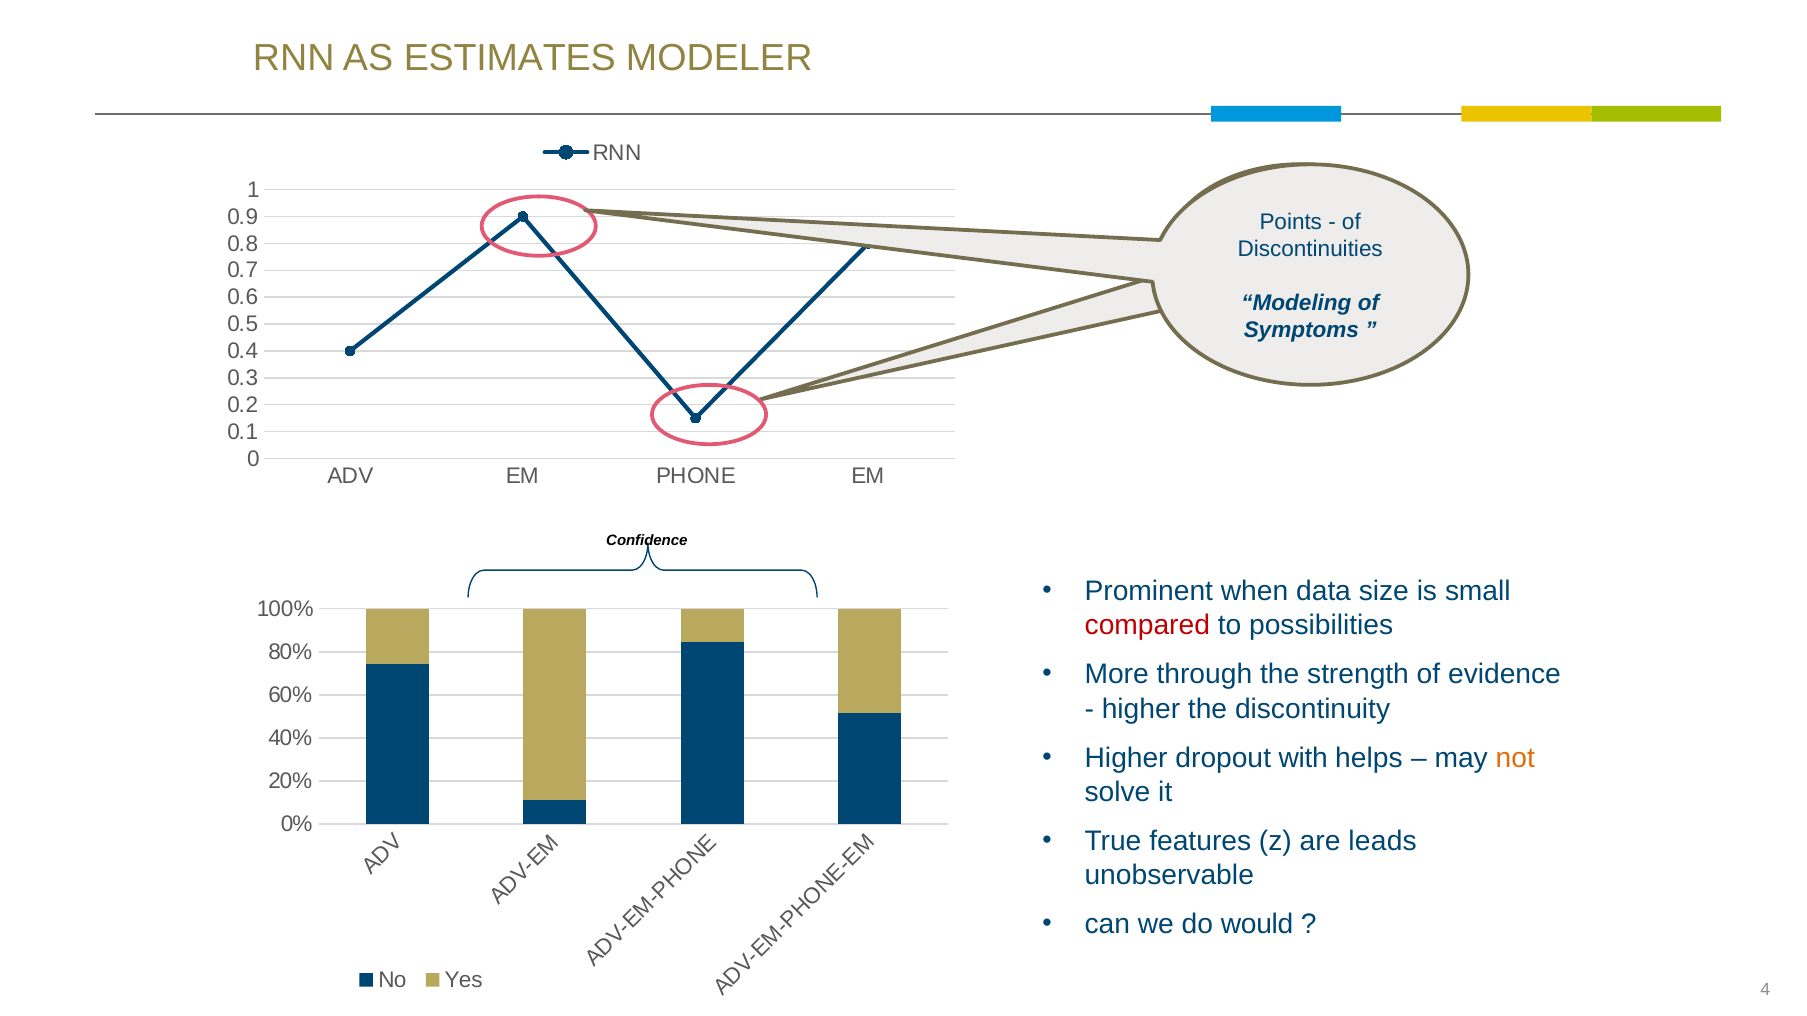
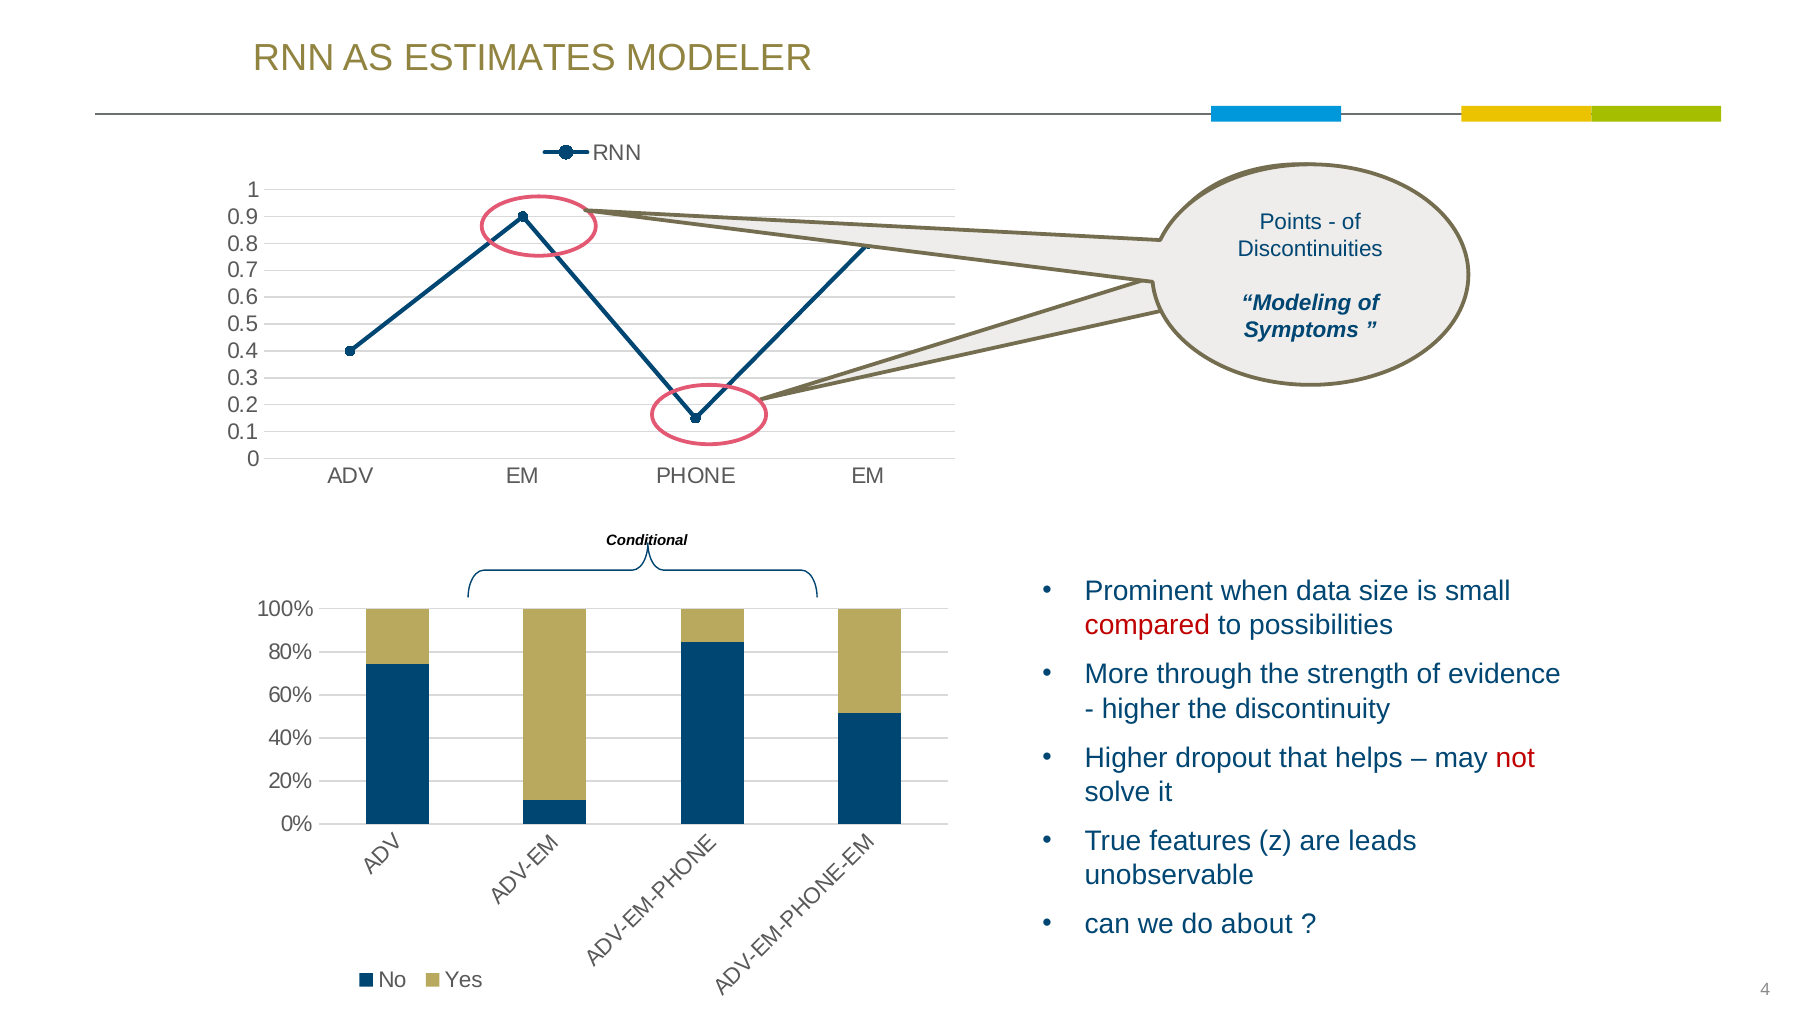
Confidence: Confidence -> Conditional
with: with -> that
not colour: orange -> red
would: would -> about
